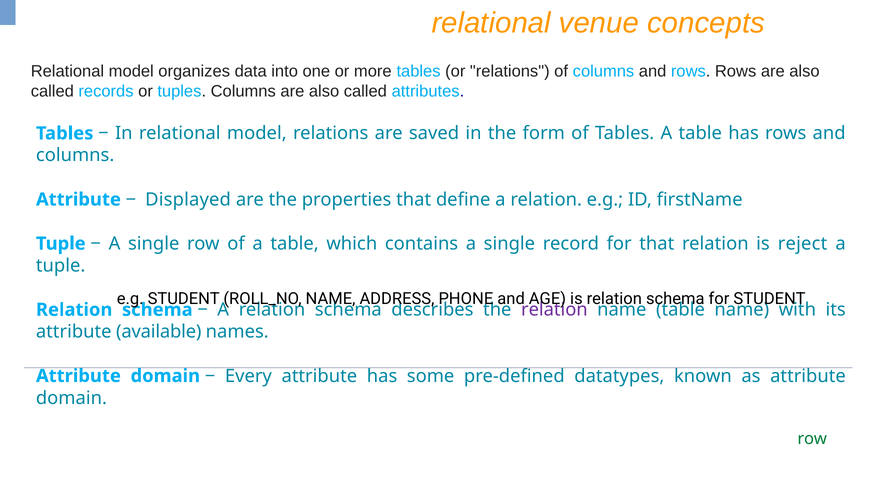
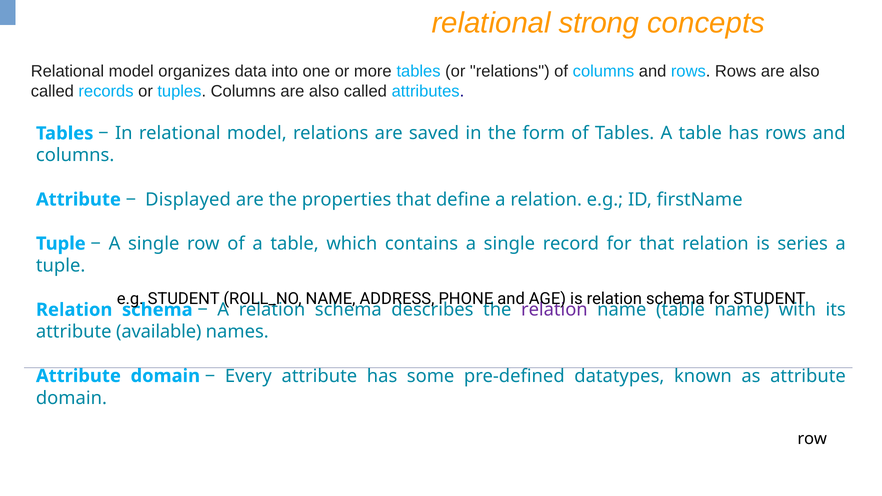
venue: venue -> strong
reject: reject -> series
row at (812, 439) colour: green -> black
